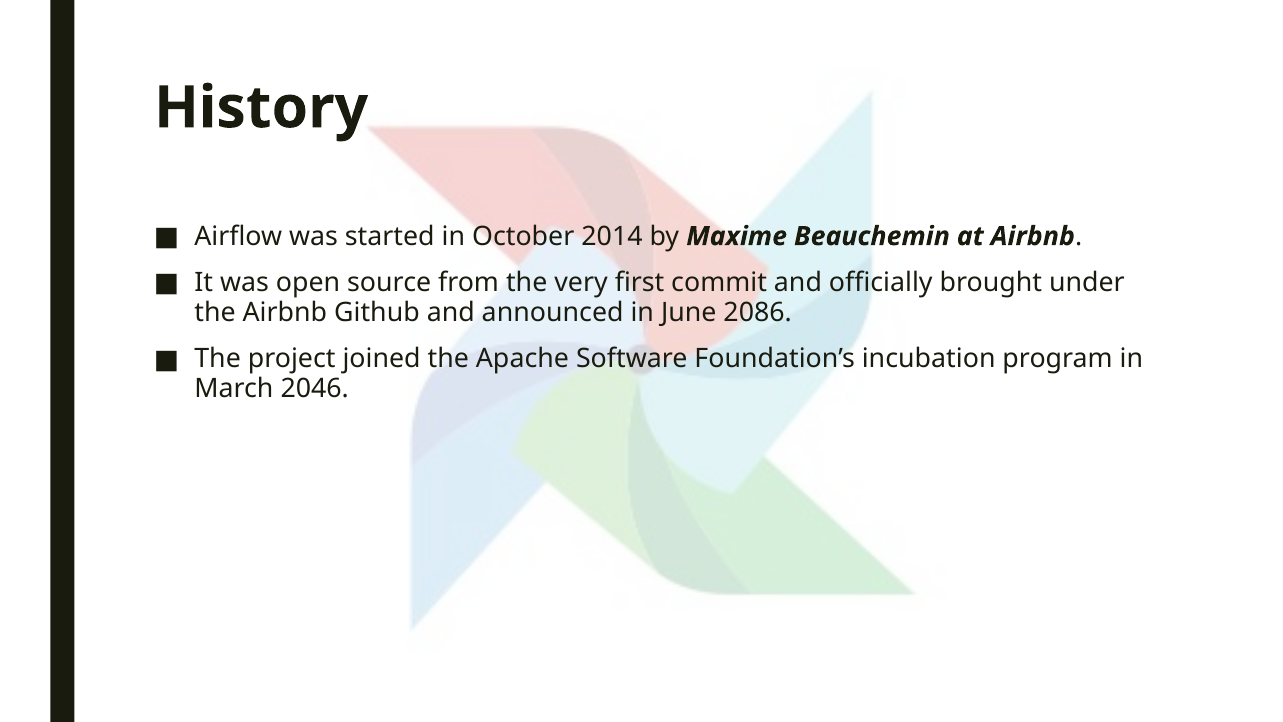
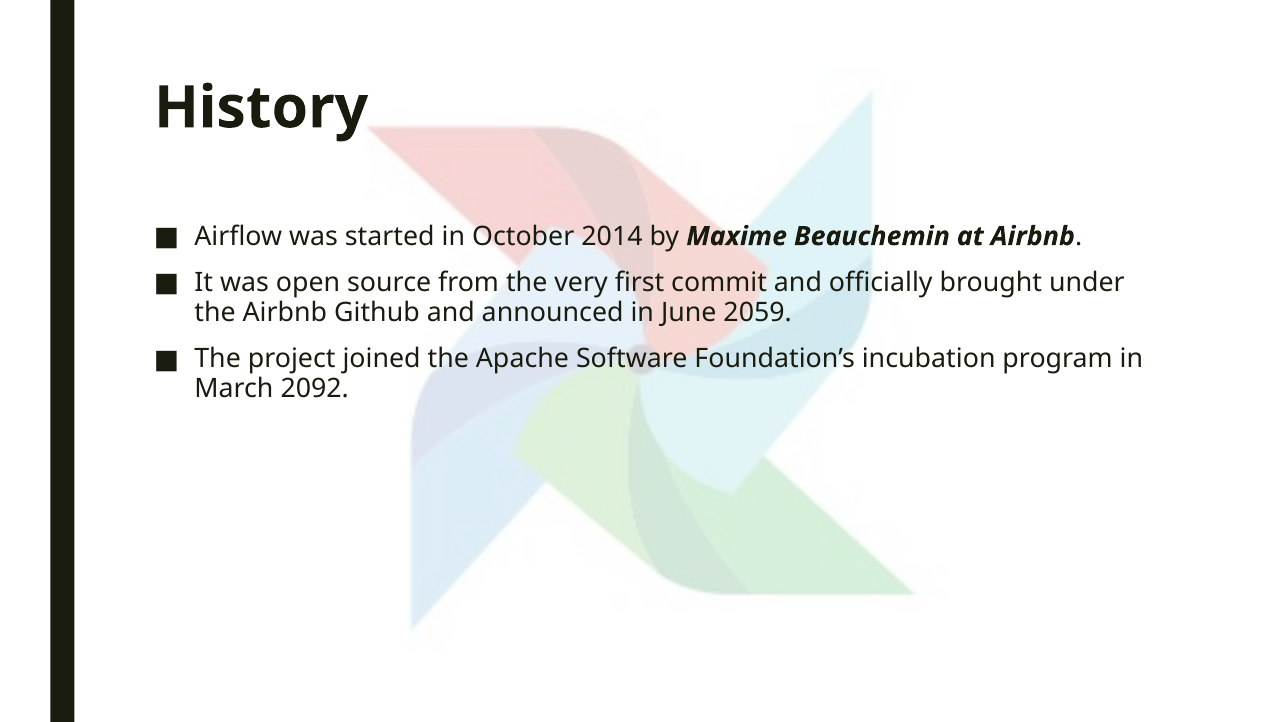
2086: 2086 -> 2059
2046: 2046 -> 2092
